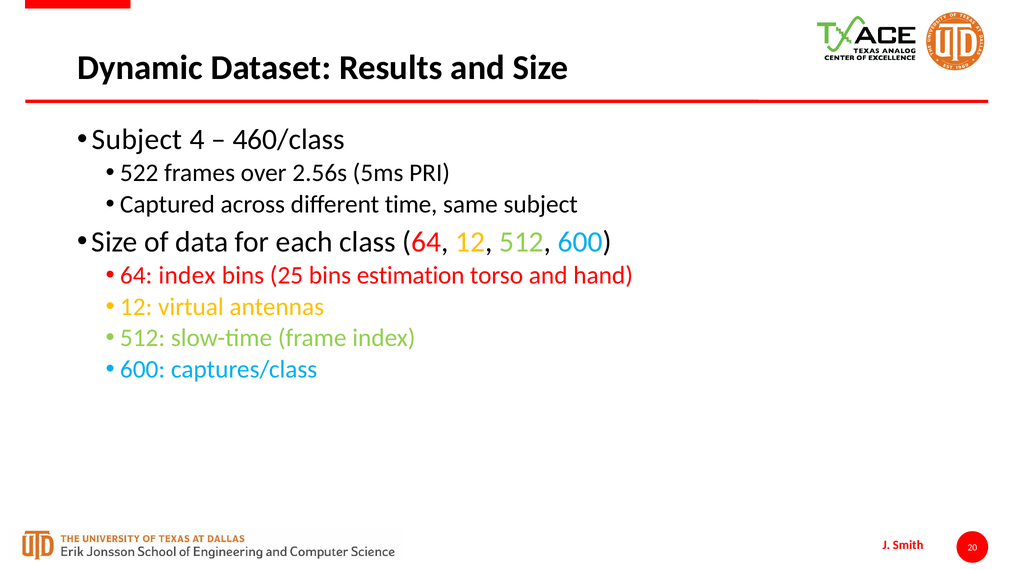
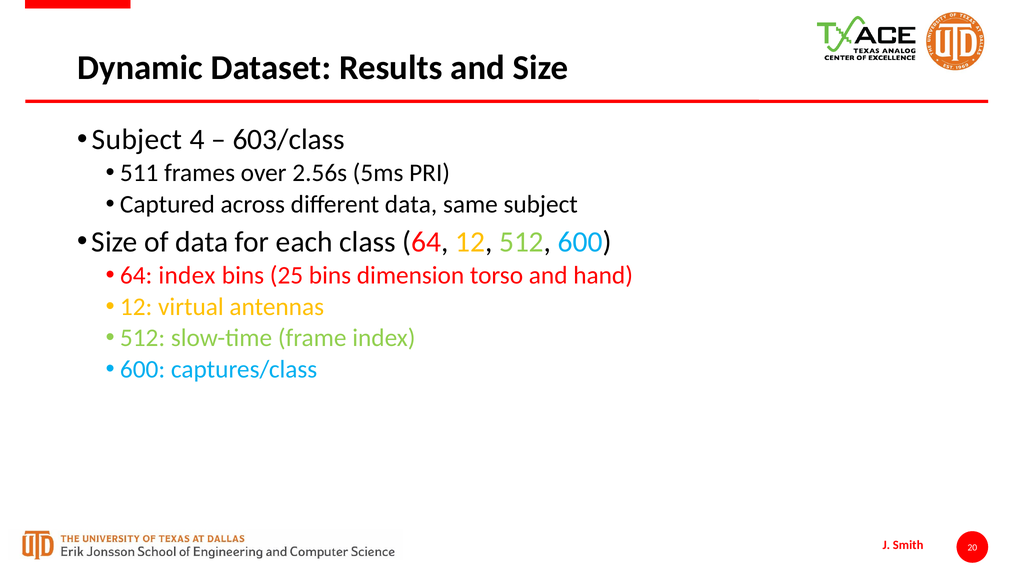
460/class: 460/class -> 603/class
522: 522 -> 511
different time: time -> data
estimation: estimation -> dimension
